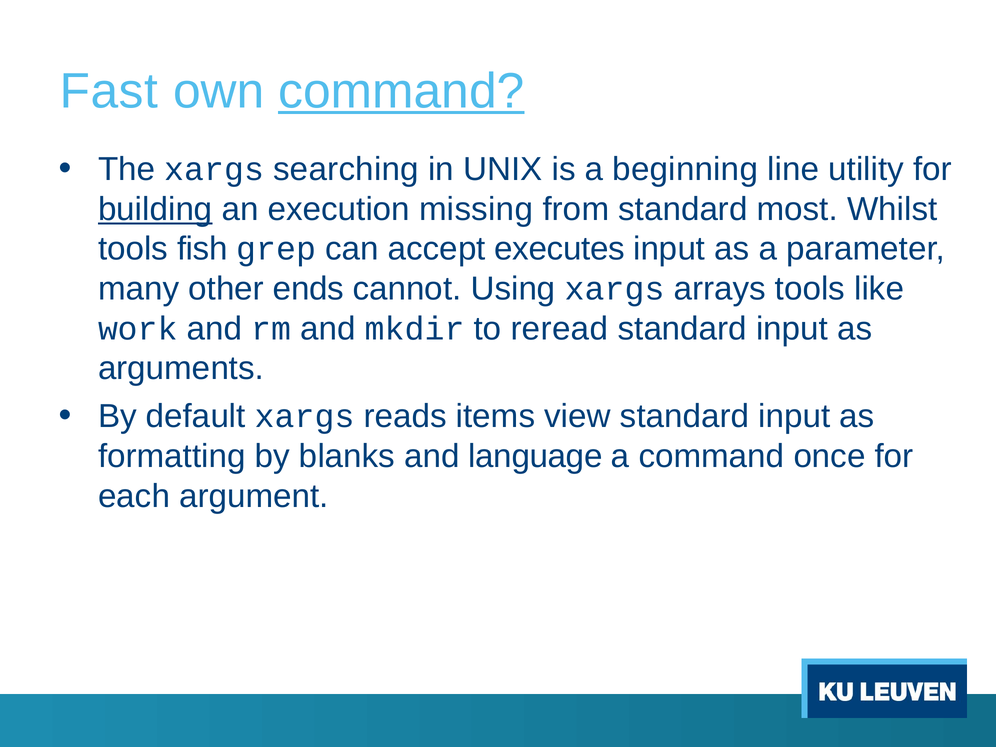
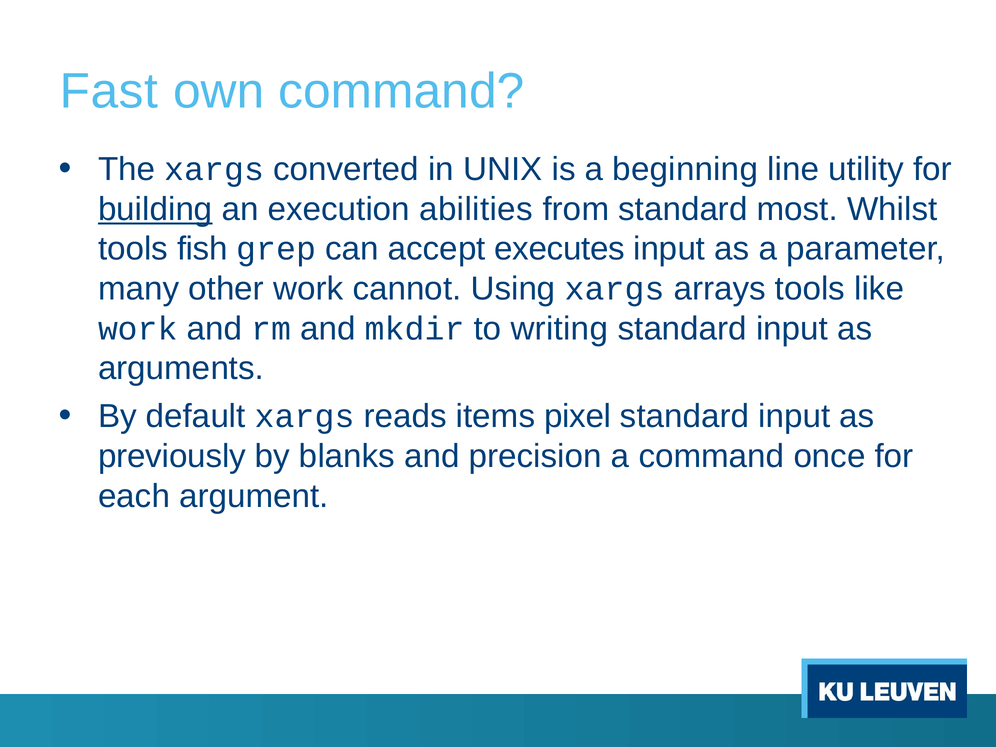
command at (401, 91) underline: present -> none
searching: searching -> converted
missing: missing -> abilities
other ends: ends -> work
reread: reread -> writing
view: view -> pixel
formatting: formatting -> previously
language: language -> precision
